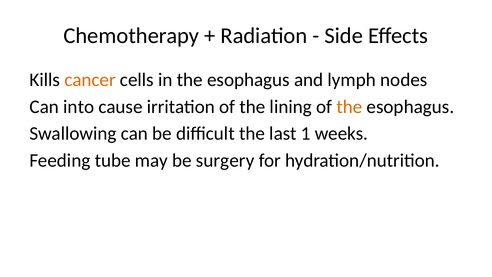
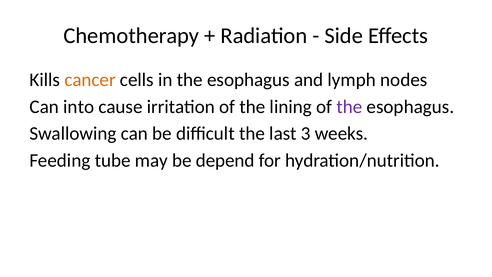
the at (349, 107) colour: orange -> purple
1: 1 -> 3
surgery: surgery -> depend
